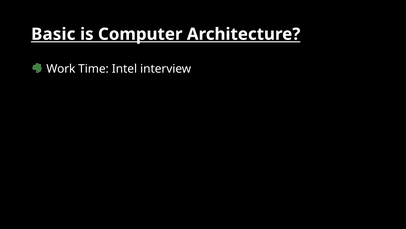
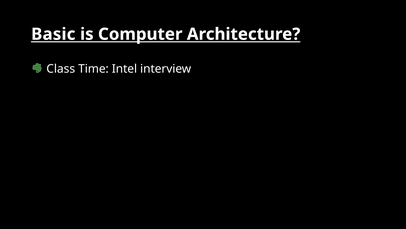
Work: Work -> Class
